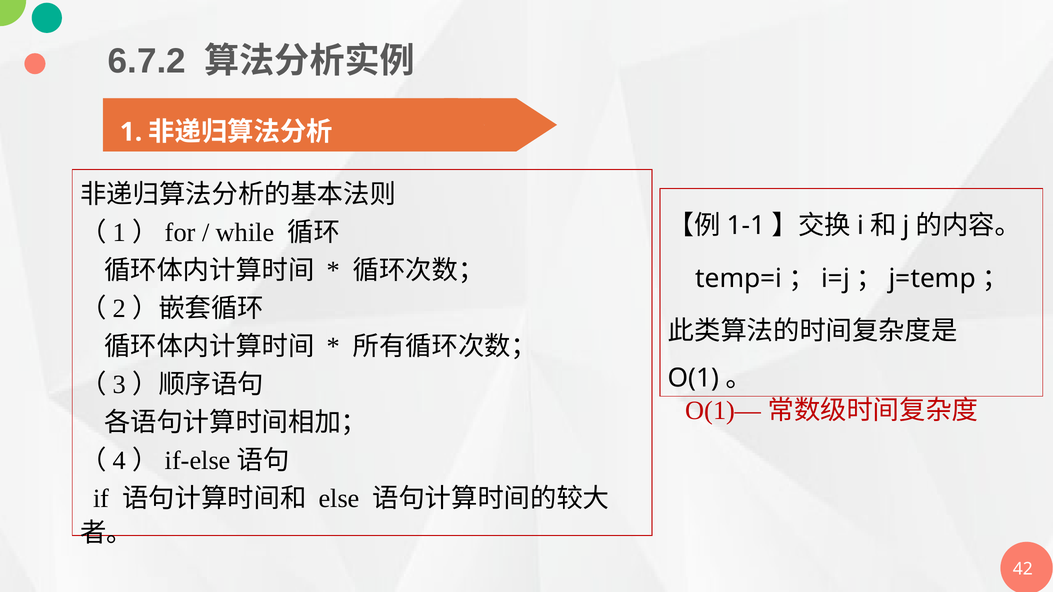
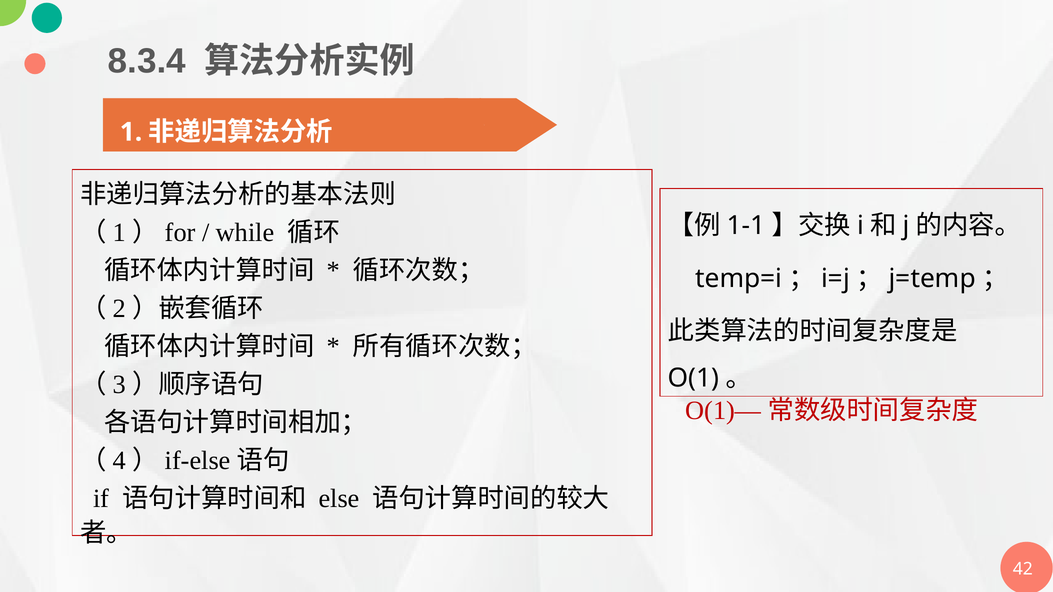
6.7.2: 6.7.2 -> 8.3.4
